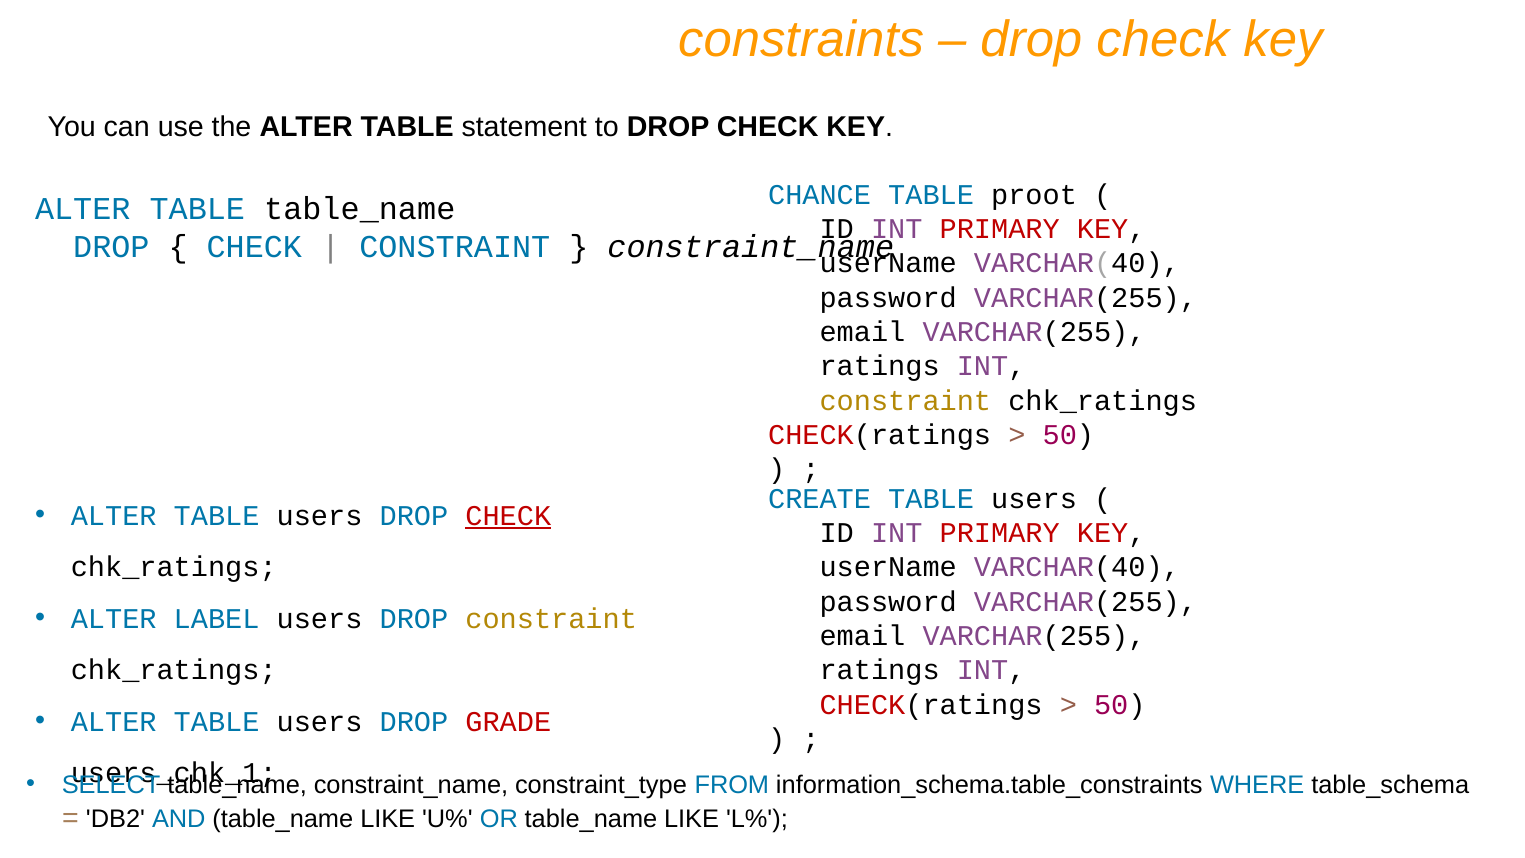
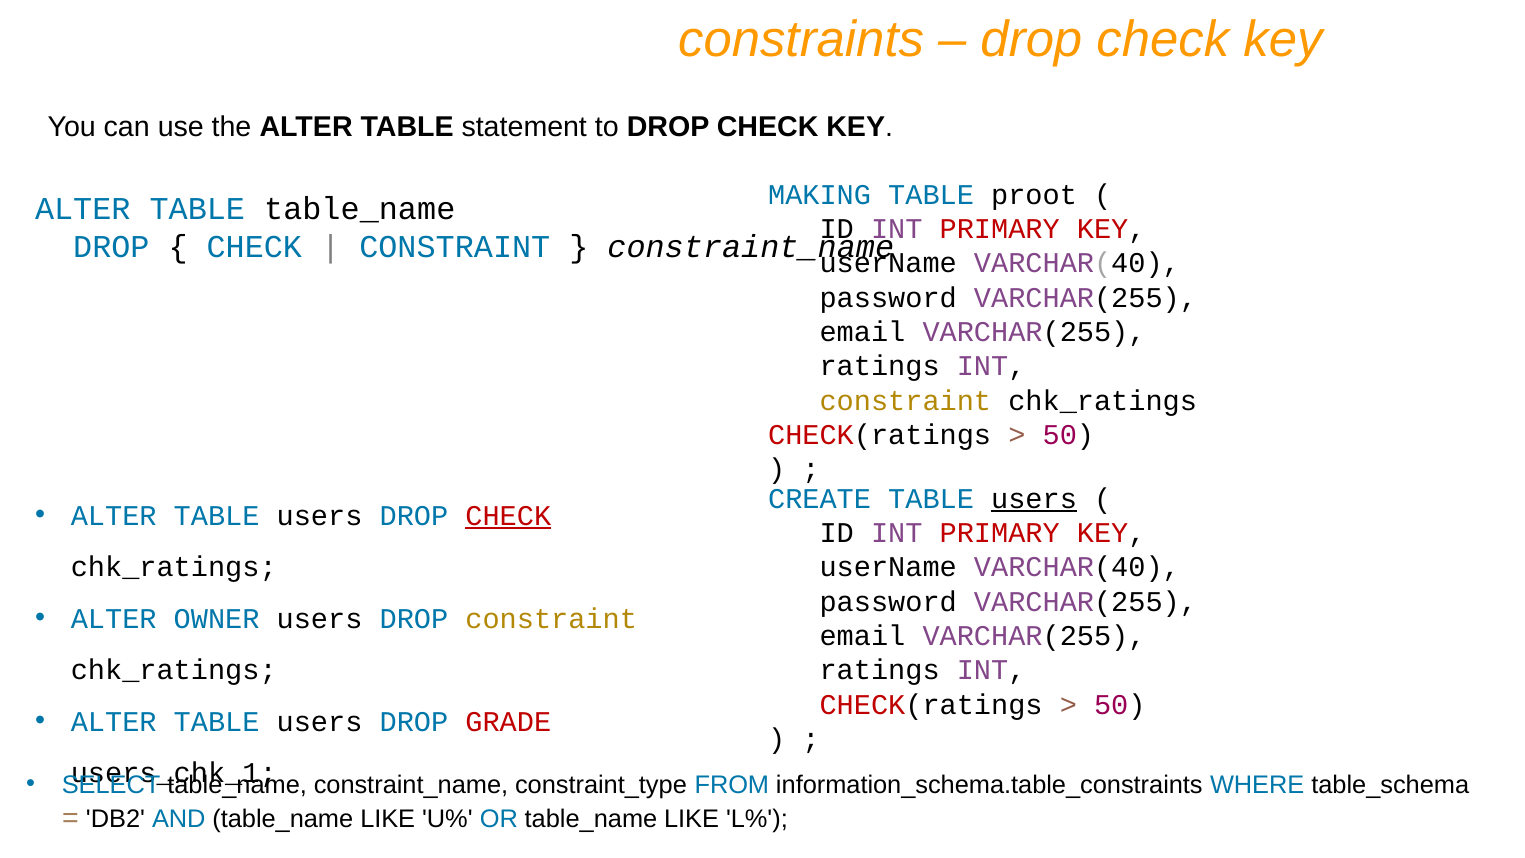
CHANCE: CHANCE -> MAKING
users at (1034, 499) underline: none -> present
LABEL: LABEL -> OWNER
